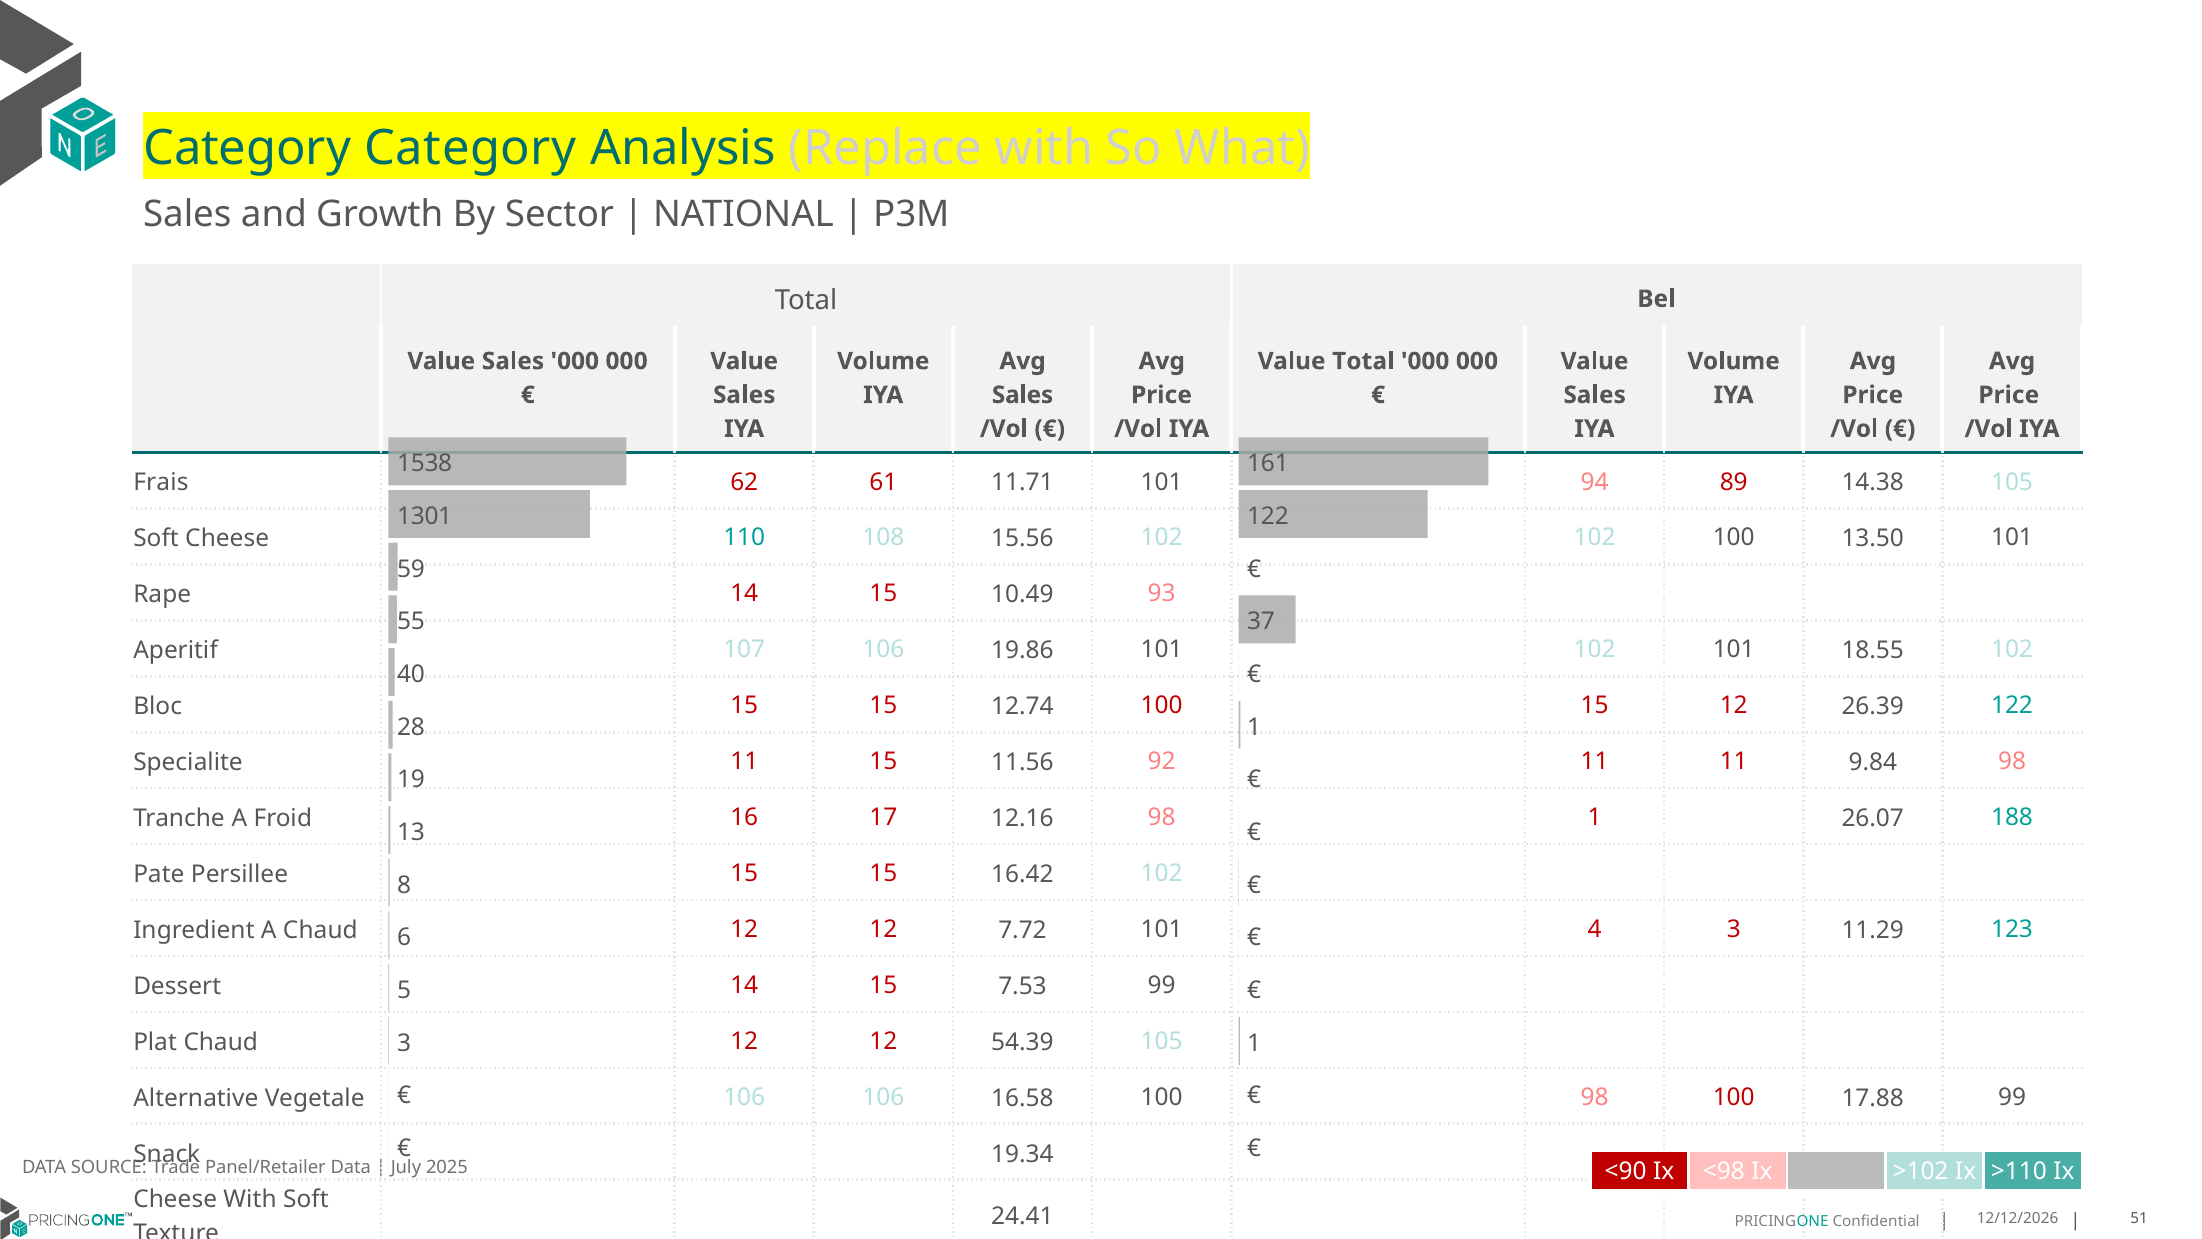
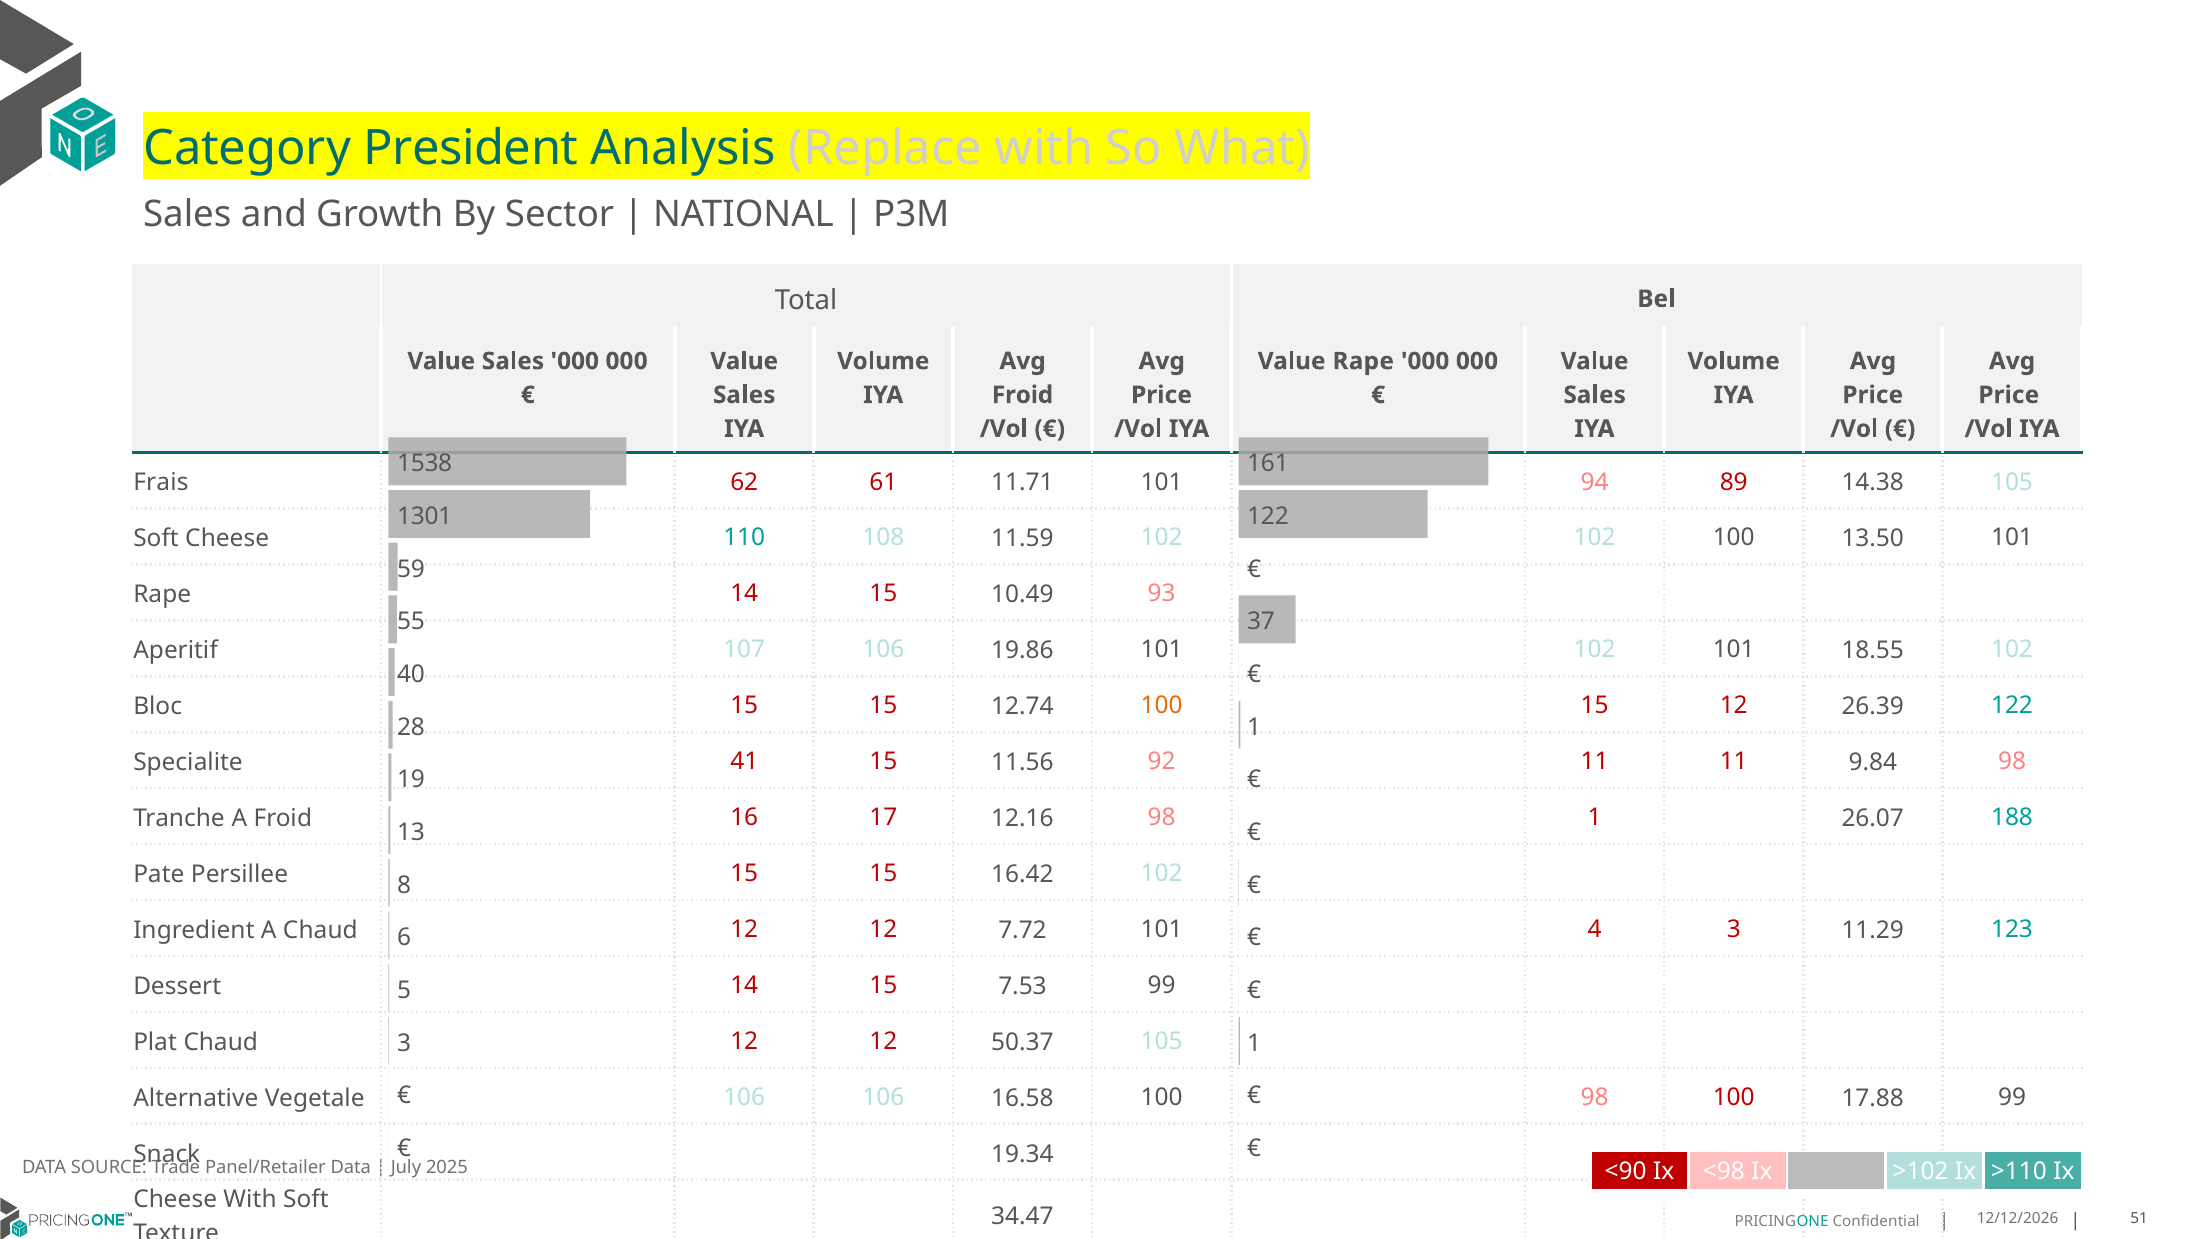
Category Category: Category -> President
Value Total: Total -> Rape
Sales at (1023, 395): Sales -> Froid
15.56: 15.56 -> 11.59
100 at (1162, 706) colour: red -> orange
Specialite 11: 11 -> 41
54.39: 54.39 -> 50.37
24.41: 24.41 -> 34.47
